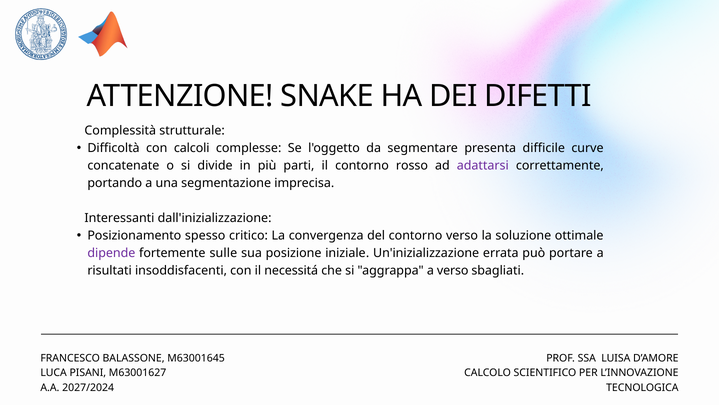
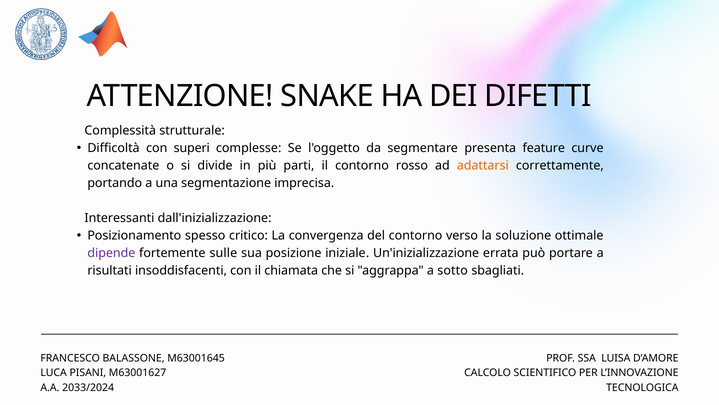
calcoli: calcoli -> superi
difficile: difficile -> feature
adattarsi colour: purple -> orange
necessitá: necessitá -> chiamata
a verso: verso -> sotto
2027/2024: 2027/2024 -> 2033/2024
